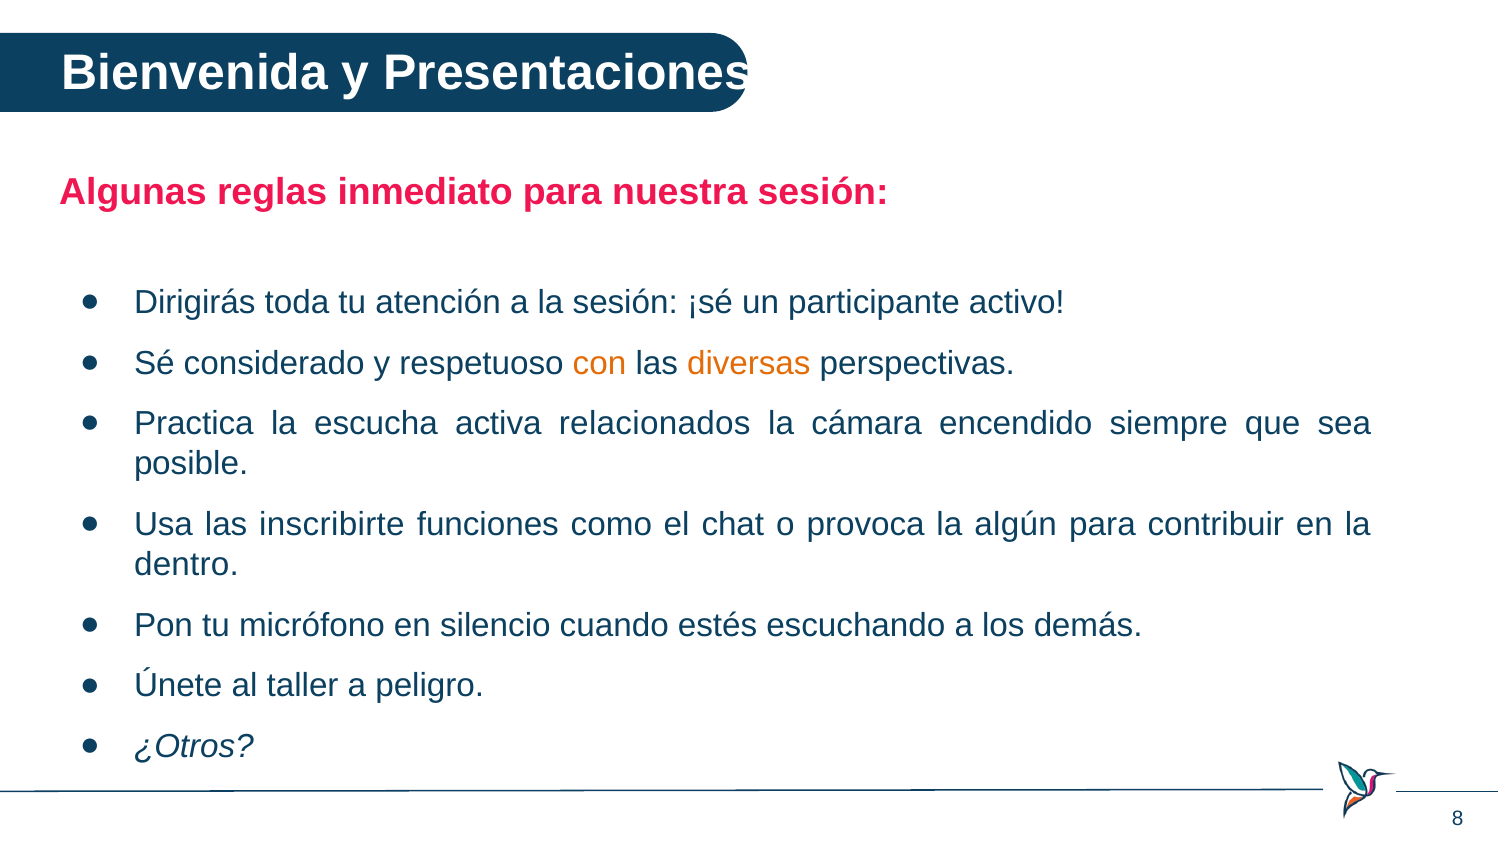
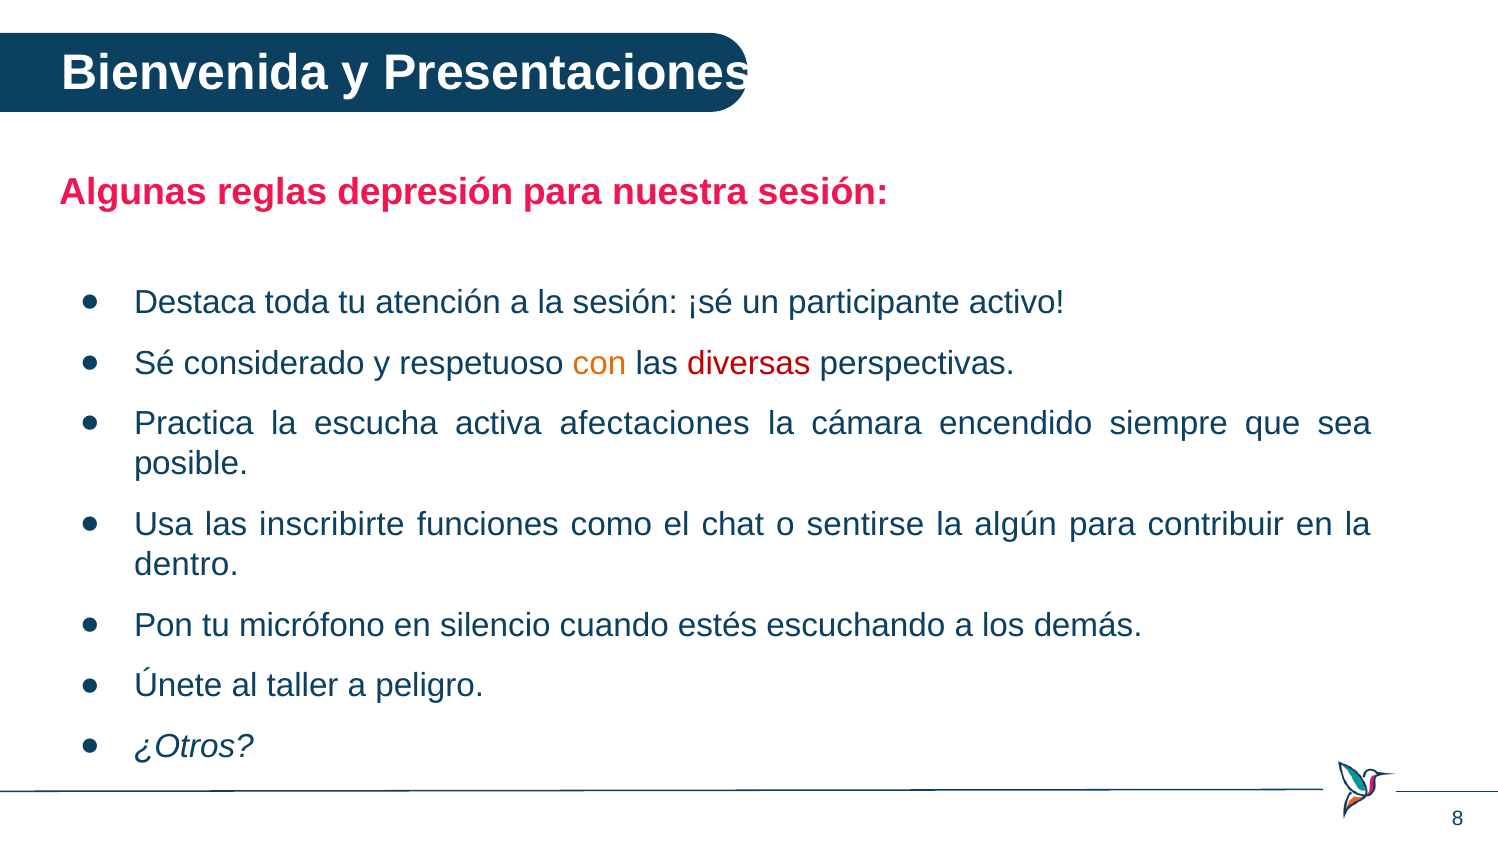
inmediato: inmediato -> depresión
Dirigirás: Dirigirás -> Destaca
diversas colour: orange -> red
relacionados: relacionados -> afectaciones
provoca: provoca -> sentirse
